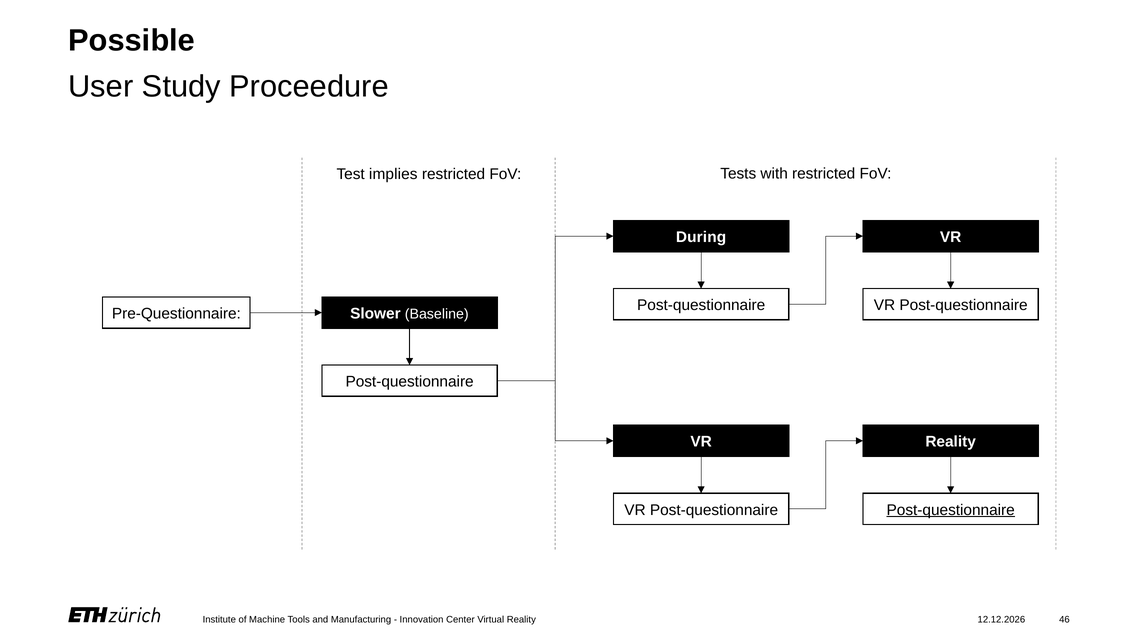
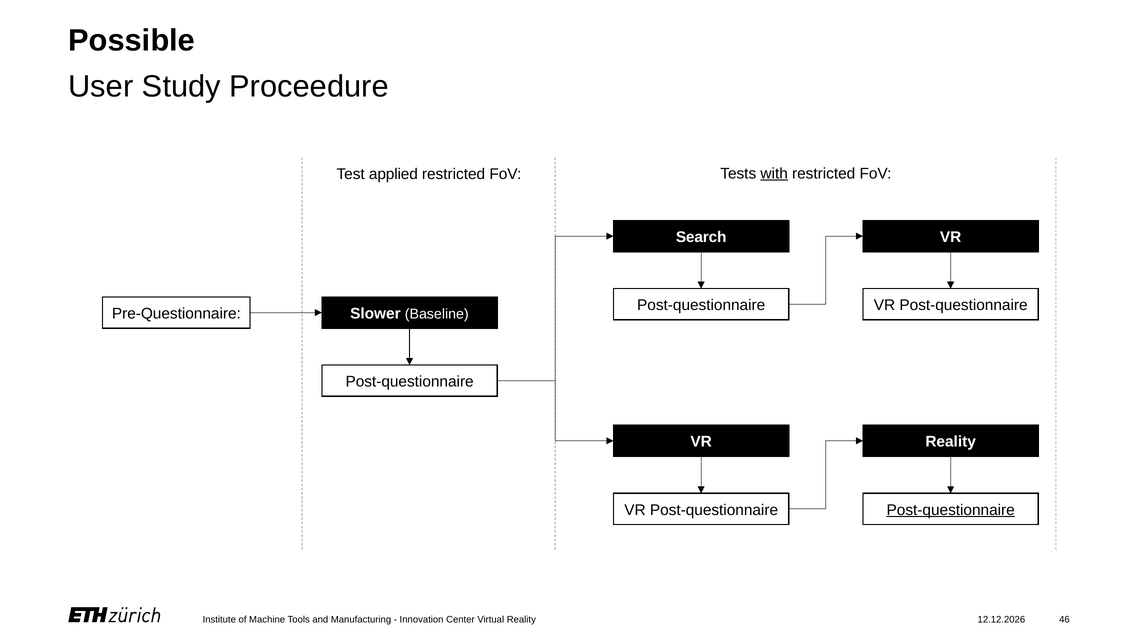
implies: implies -> applied
with underline: none -> present
During: During -> Search
